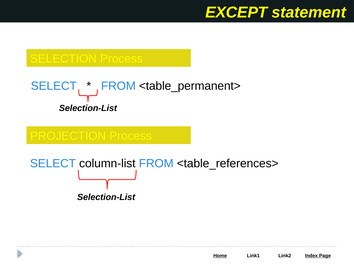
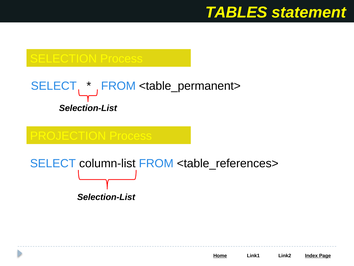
EXCEPT: EXCEPT -> TABLES
